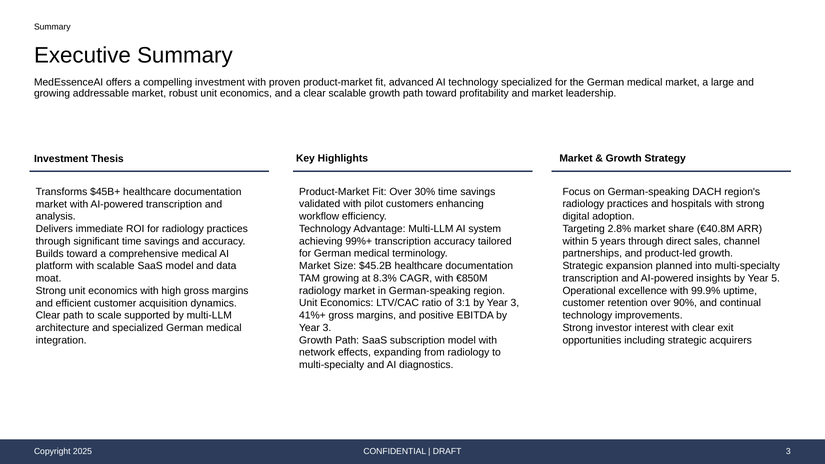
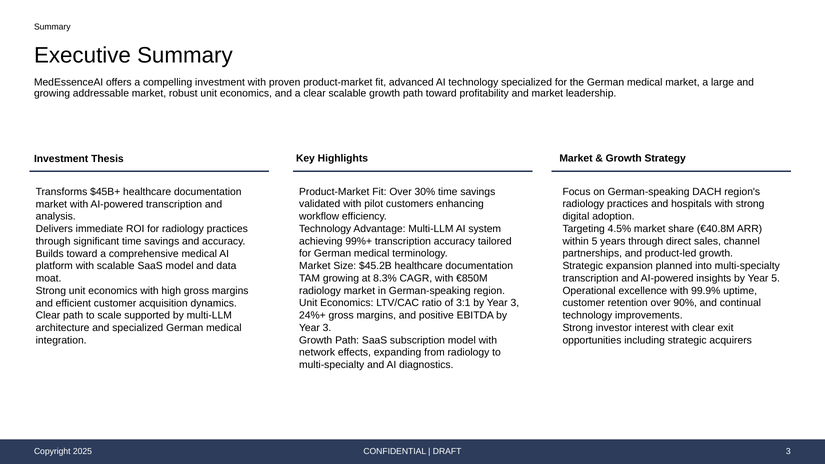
2.8%: 2.8% -> 4.5%
41%+: 41%+ -> 24%+
